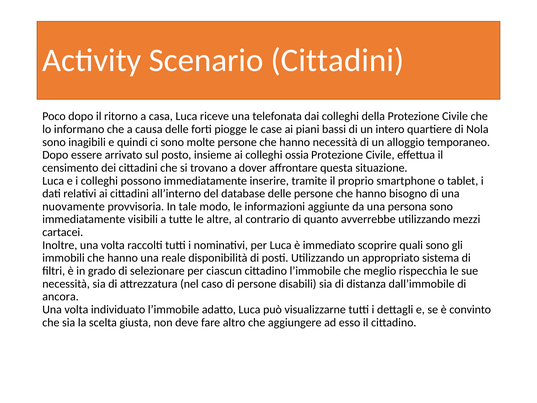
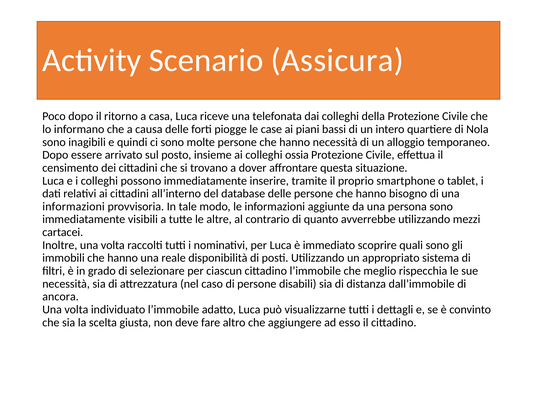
Scenario Cittadini: Cittadini -> Assicura
nuovamente at (74, 206): nuovamente -> informazioni
